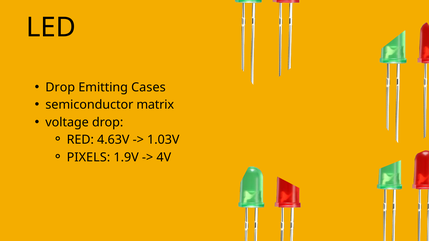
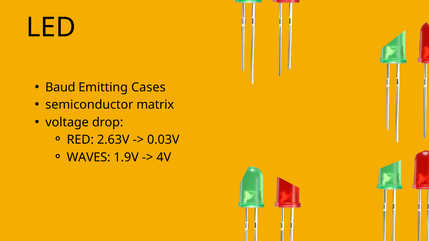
Drop at (60, 87): Drop -> Baud
4.63V: 4.63V -> 2.63V
1.03V: 1.03V -> 0.03V
PIXELS: PIXELS -> WAVES
